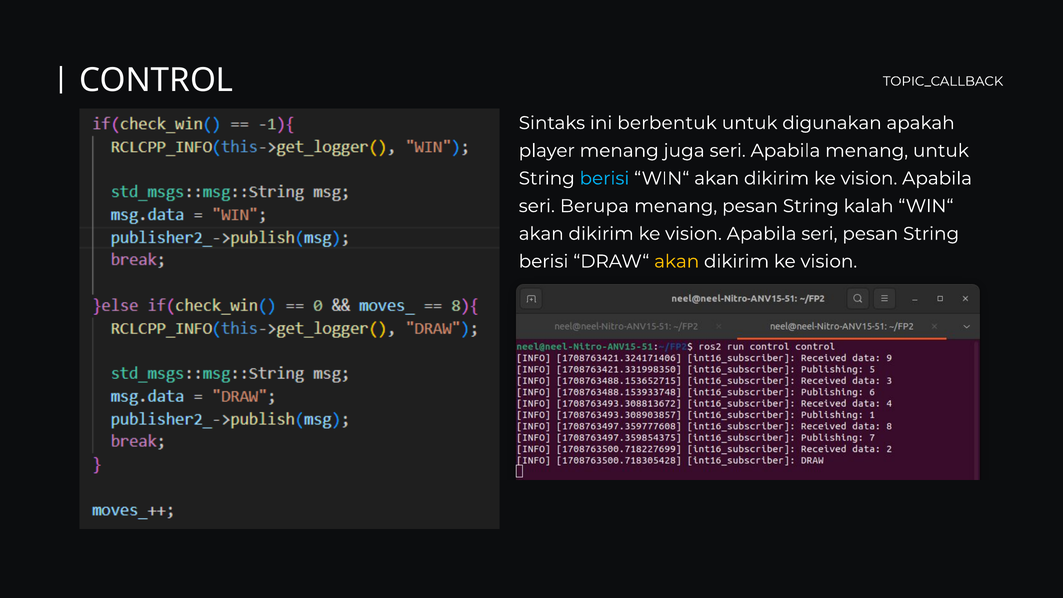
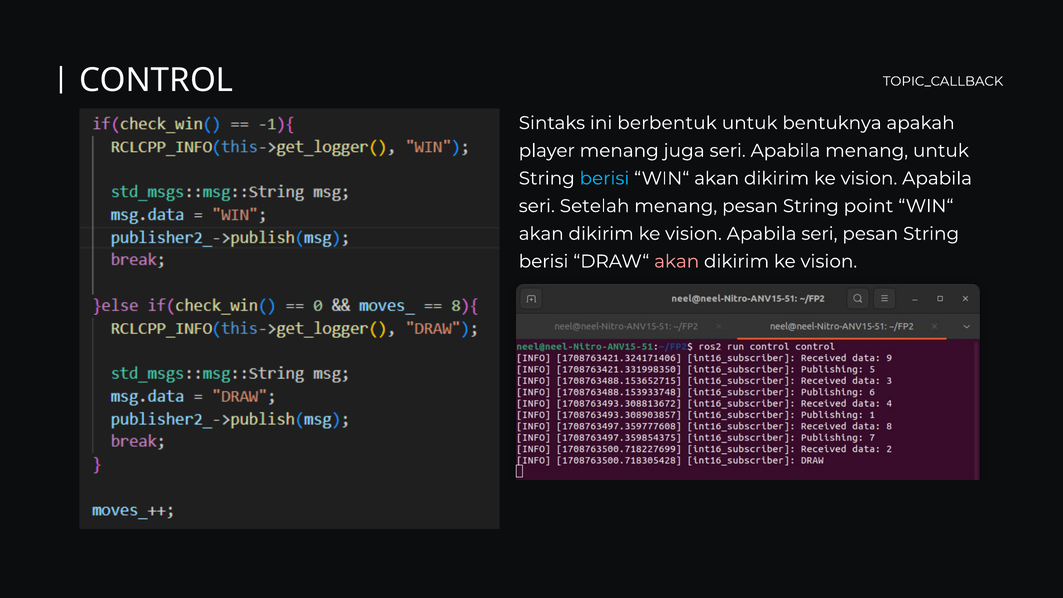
digunakan: digunakan -> bentuknya
Berupa: Berupa -> Setelah
kalah: kalah -> point
akan at (677, 261) colour: yellow -> pink
